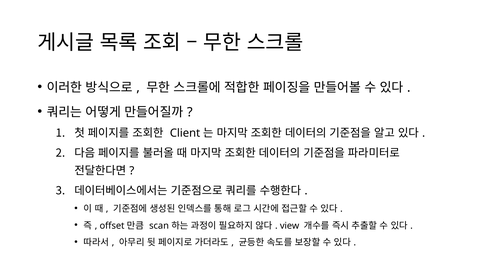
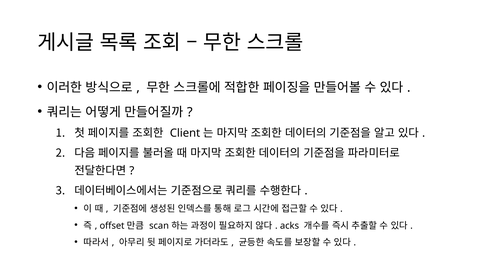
view: view -> acks
